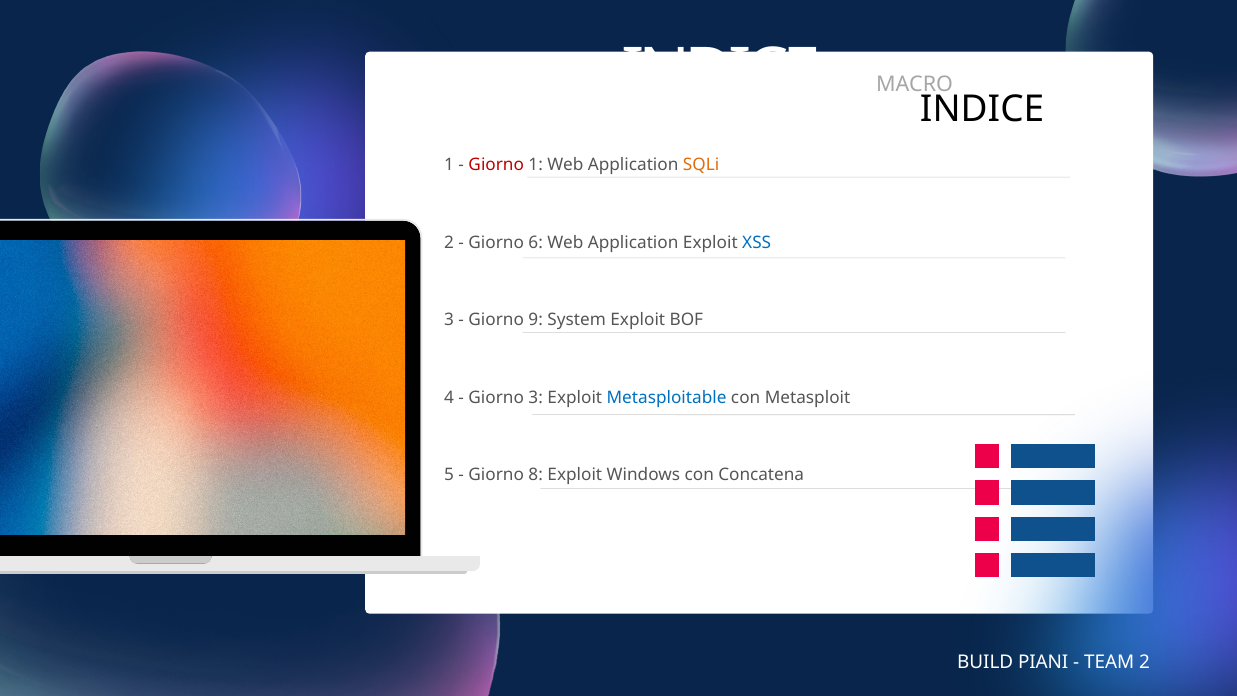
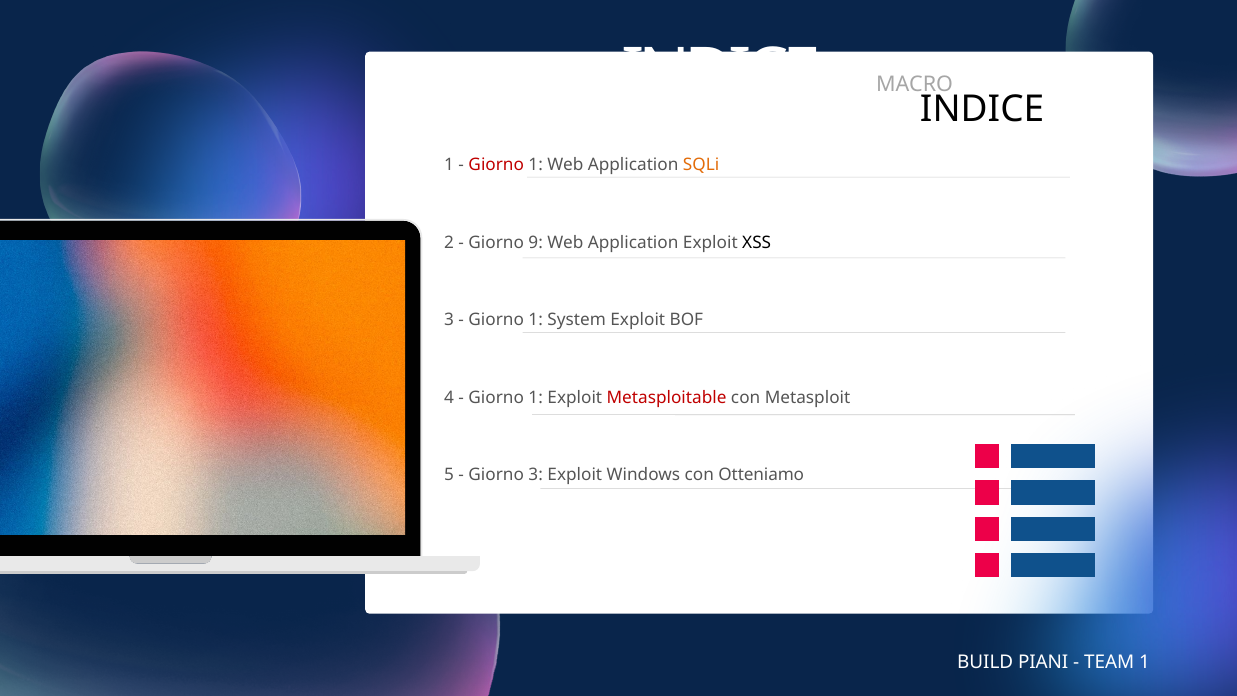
6: 6 -> 9
XSS colour: blue -> black
9 at (536, 320): 9 -> 1
3 at (536, 397): 3 -> 1
Metasploitable colour: blue -> red
Giorno 8: 8 -> 3
Concatena: Concatena -> Otteniamo
TEAM 2: 2 -> 1
